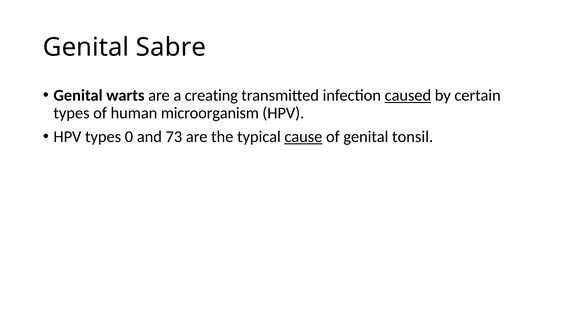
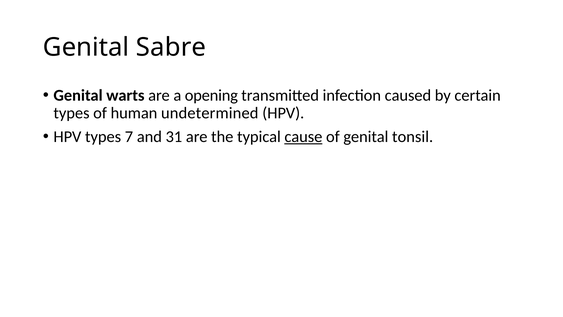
creating: creating -> opening
caused underline: present -> none
microorganism: microorganism -> undetermined
0: 0 -> 7
73: 73 -> 31
